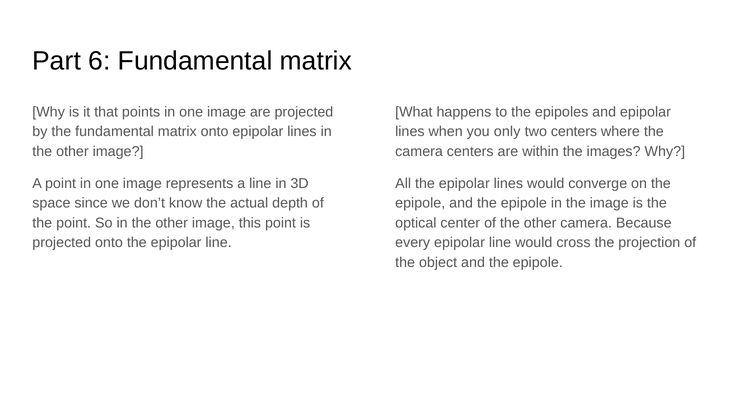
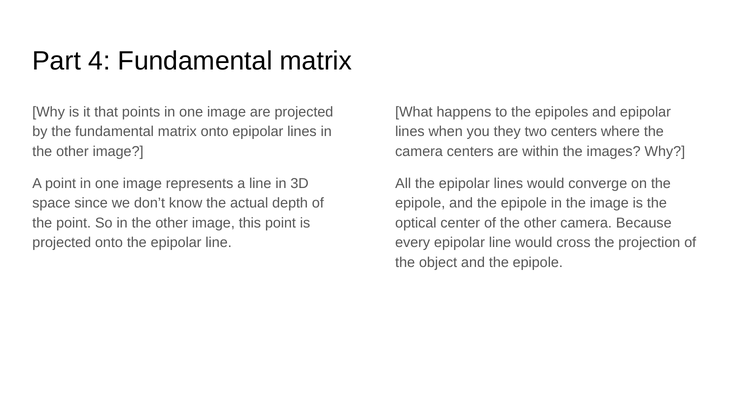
6: 6 -> 4
only: only -> they
